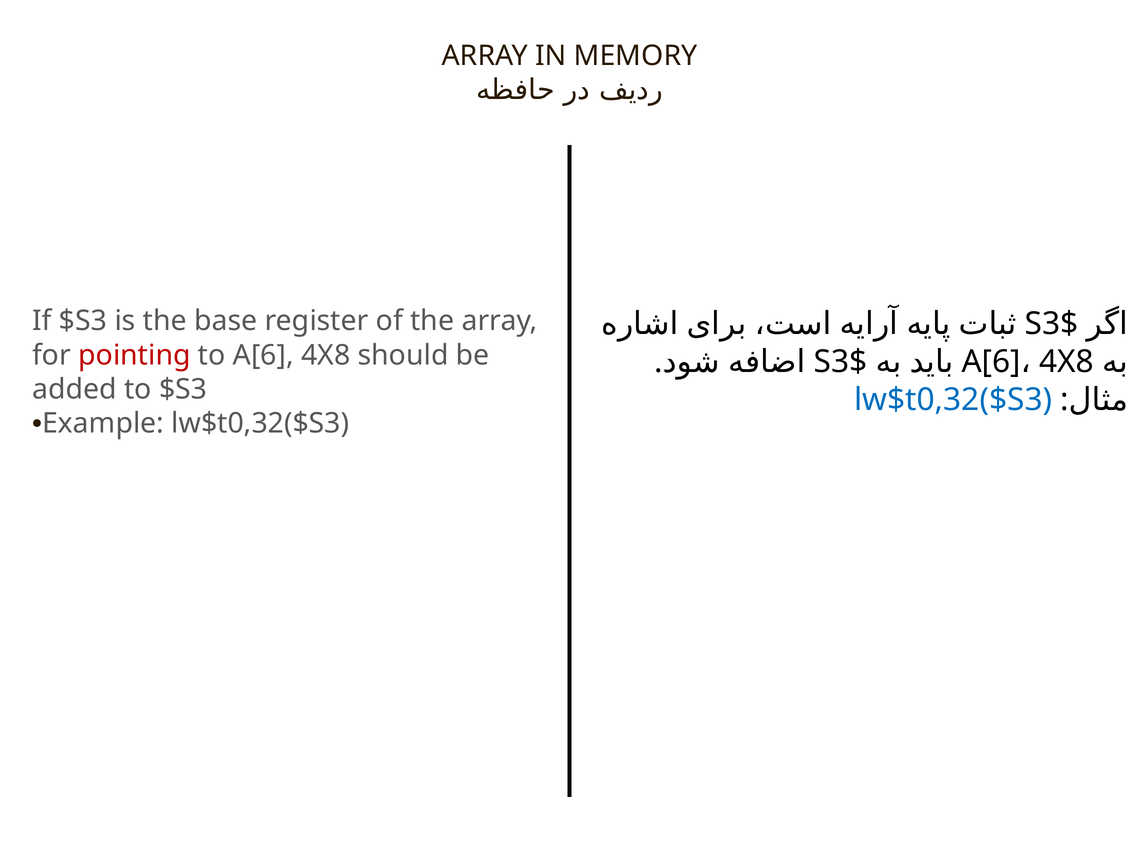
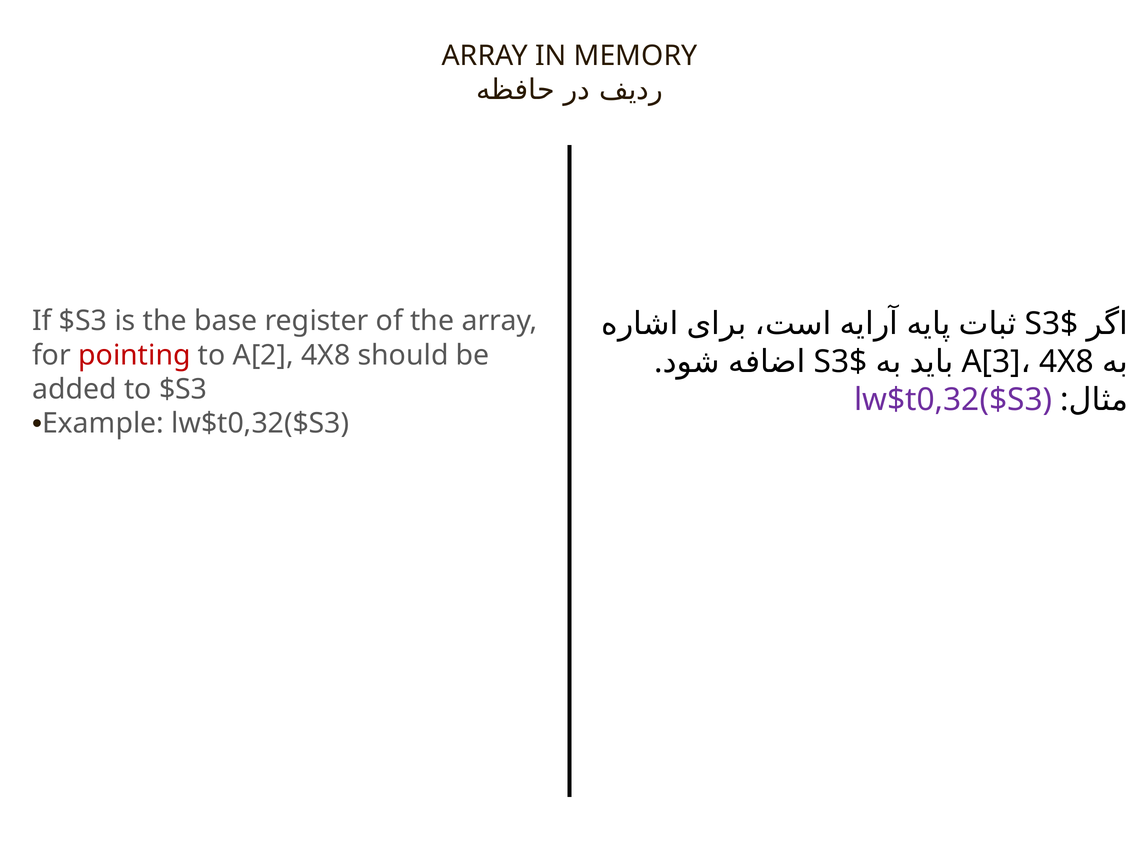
to A[6: A[6 -> A[2
A[6 at (991, 362): A[6 -> A[3
lw$t0,32($S3 at (953, 400) colour: blue -> purple
